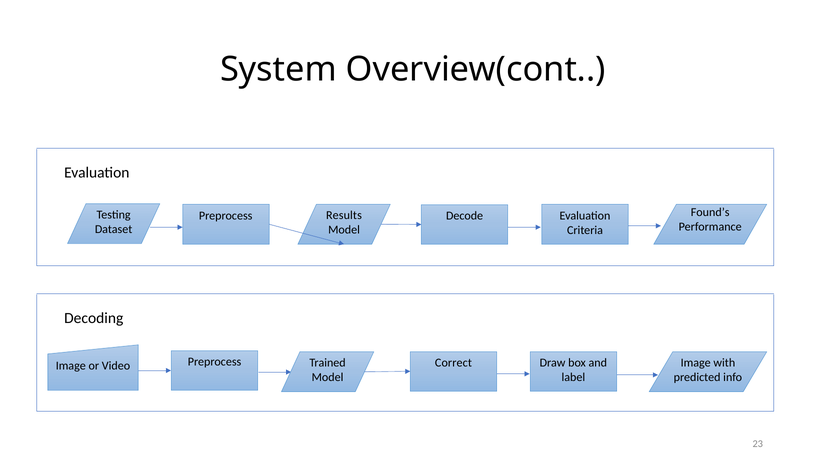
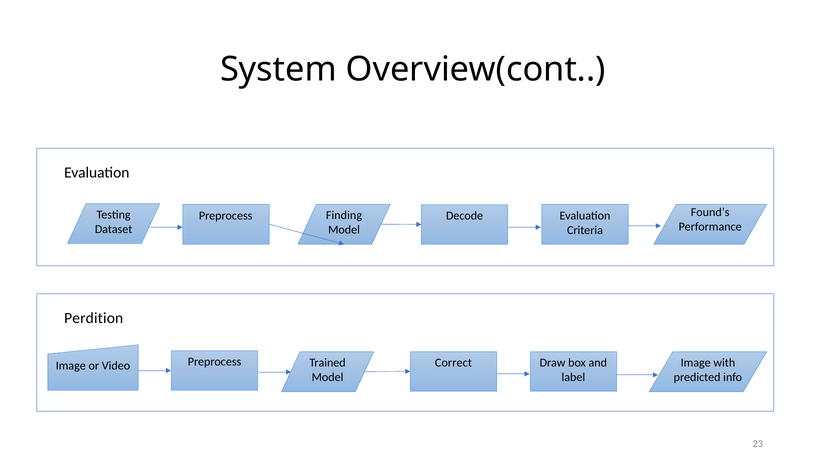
Results: Results -> Finding
Decoding: Decoding -> Perdition
